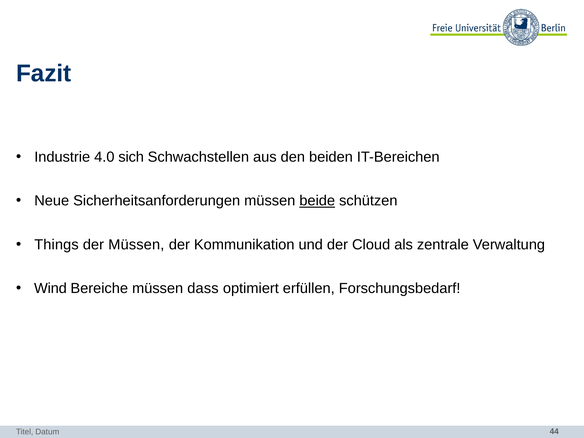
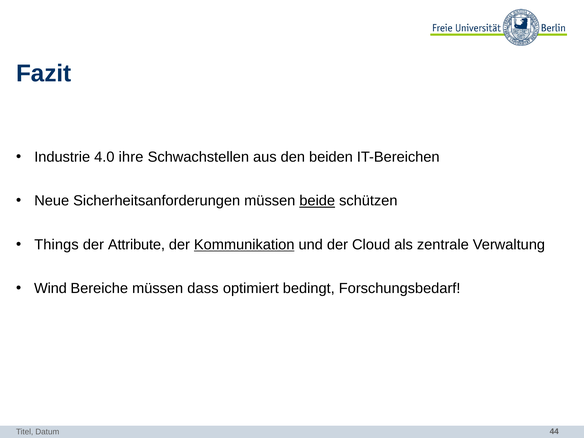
sich: sich -> ihre
der Müssen: Müssen -> Attribute
Kommunikation underline: none -> present
erfüllen: erfüllen -> bedingt
